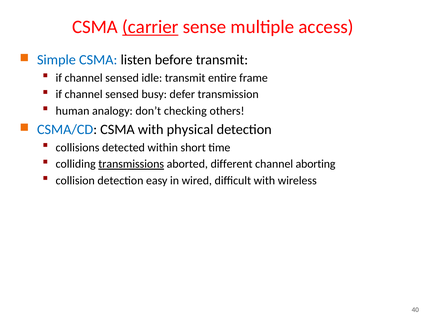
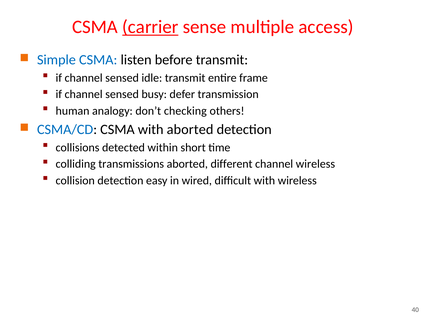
with physical: physical -> aborted
transmissions underline: present -> none
channel aborting: aborting -> wireless
